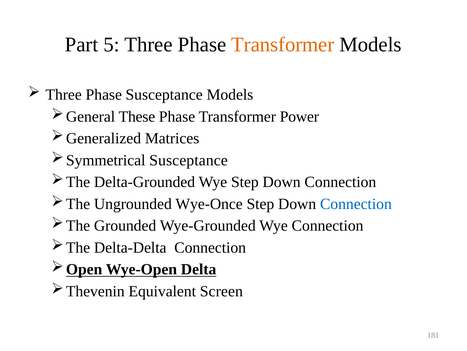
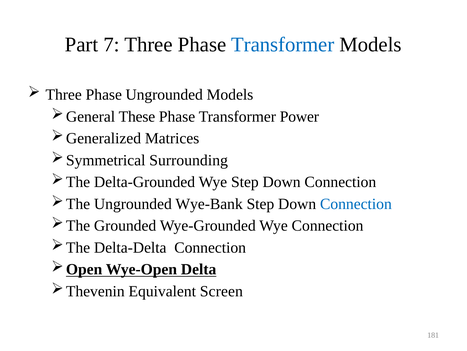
5: 5 -> 7
Transformer at (283, 45) colour: orange -> blue
Phase Susceptance: Susceptance -> Ungrounded
Susceptance at (189, 160): Susceptance -> Surrounding
Wye-Once: Wye-Once -> Wye-Bank
